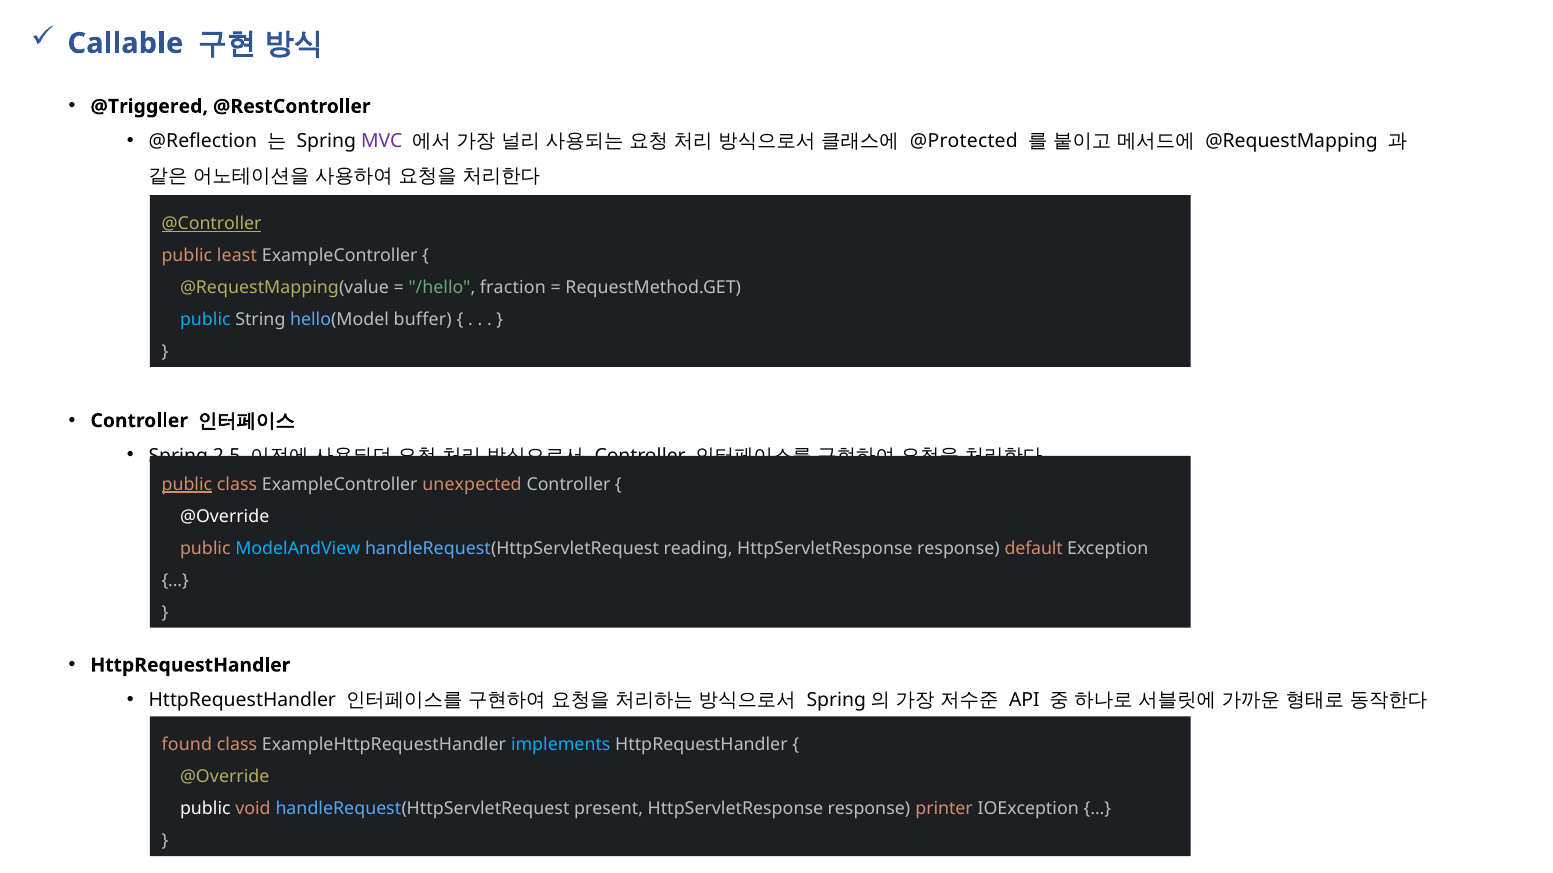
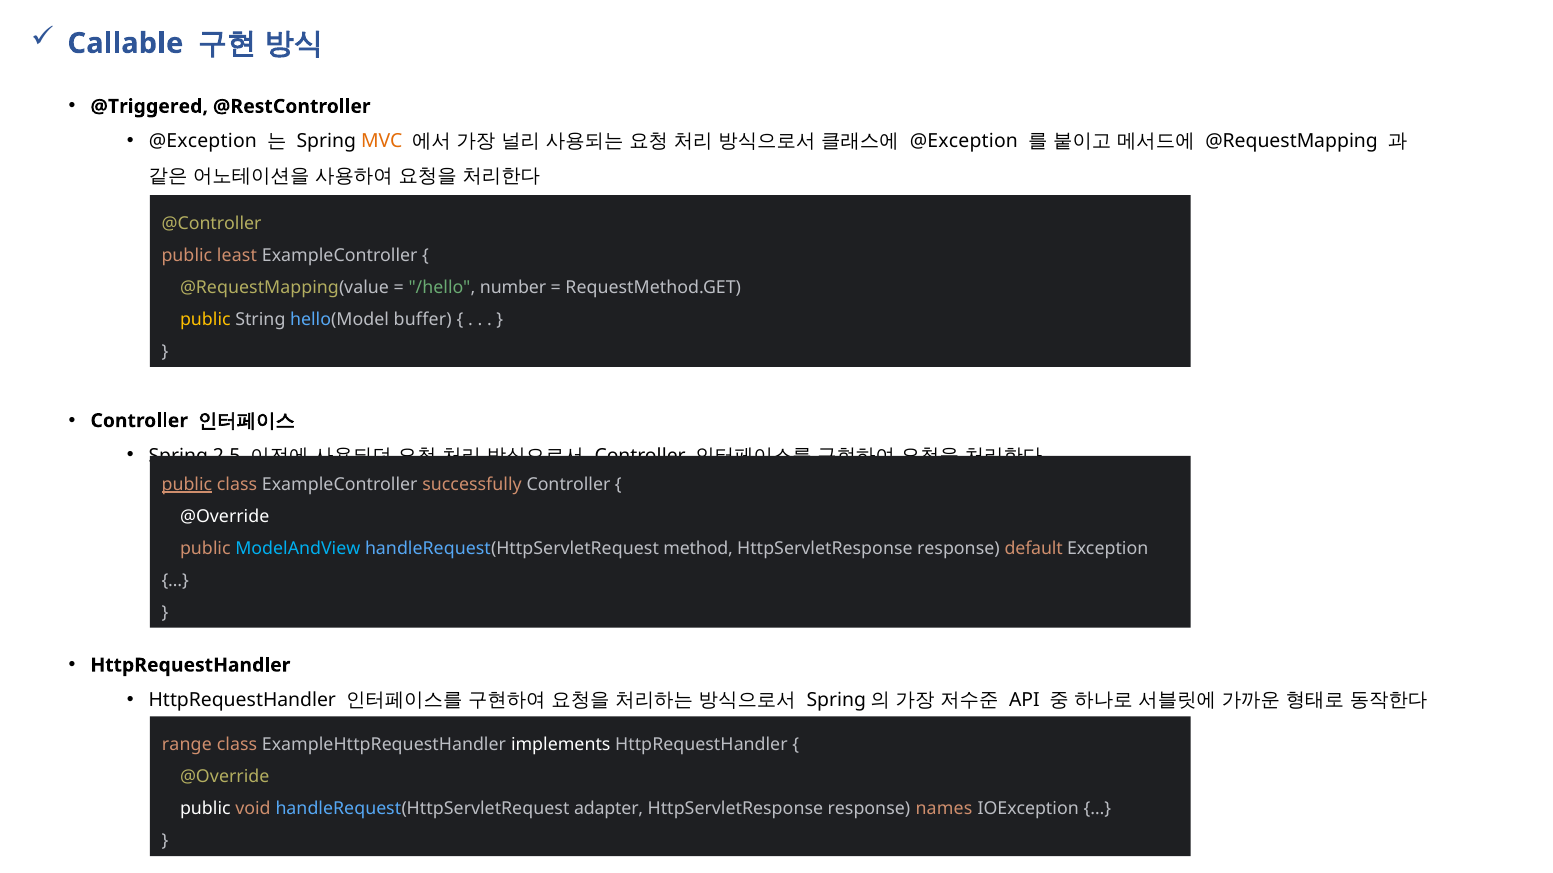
@Reflection at (203, 141): @Reflection -> @Exception
MVC colour: purple -> orange
@Protected at (964, 141): @Protected -> @Exception
@Controller underline: present -> none
fraction: fraction -> number
public at (205, 320) colour: light blue -> yellow
unexpected: unexpected -> successfully
reading: reading -> method
found: found -> range
implements colour: light blue -> white
present: present -> adapter
printer: printer -> names
